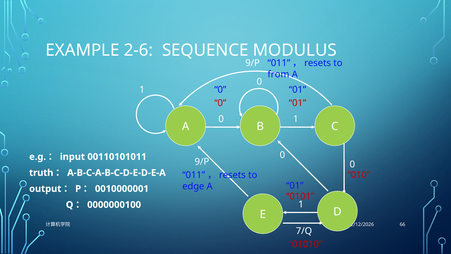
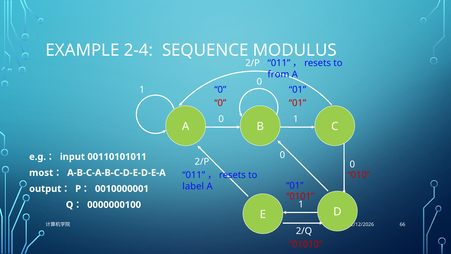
2-6: 2-6 -> 2-4
9/P at (253, 63): 9/P -> 2/P
9/P at (202, 162): 9/P -> 2/P
truth: truth -> most
edge: edge -> label
7/Q: 7/Q -> 2/Q
